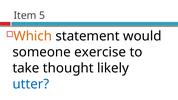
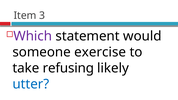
5: 5 -> 3
Which colour: orange -> purple
thought: thought -> refusing
